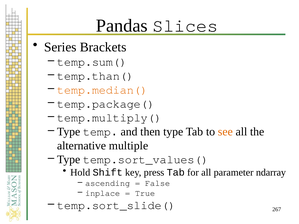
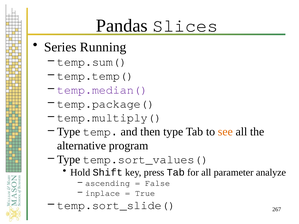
Brackets: Brackets -> Running
temp.than(: temp.than( -> temp.temp(
temp.median( colour: orange -> purple
multiple: multiple -> program
ndarray: ndarray -> analyze
